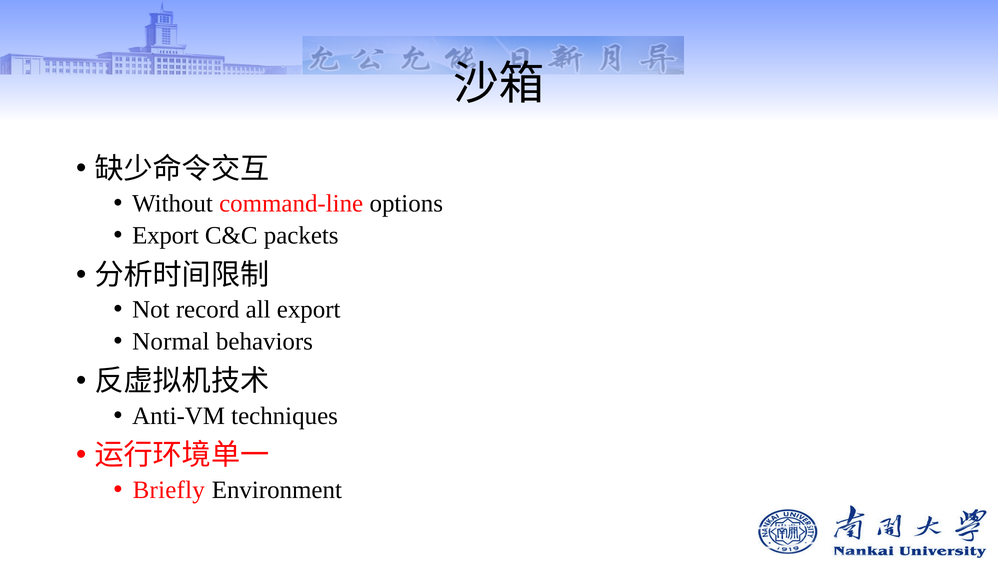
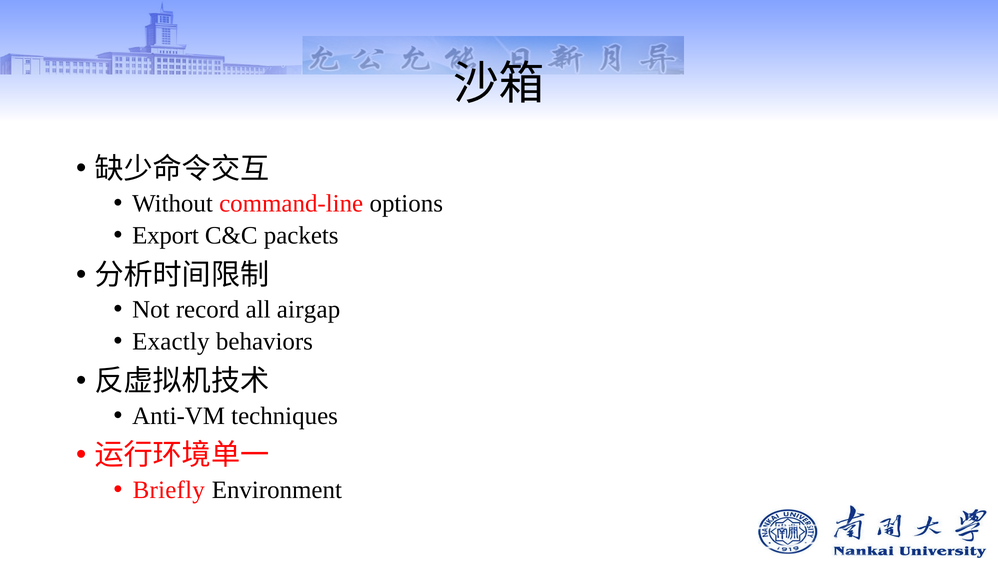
all export: export -> airgap
Normal: Normal -> Exactly
